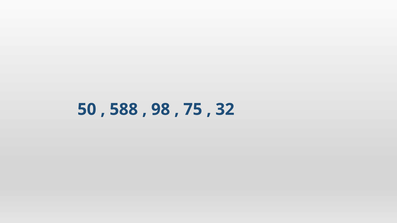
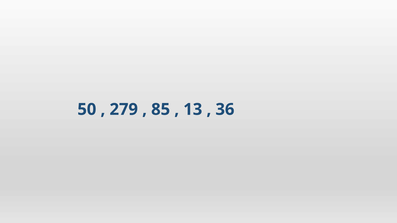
588: 588 -> 279
98: 98 -> 85
75: 75 -> 13
32: 32 -> 36
